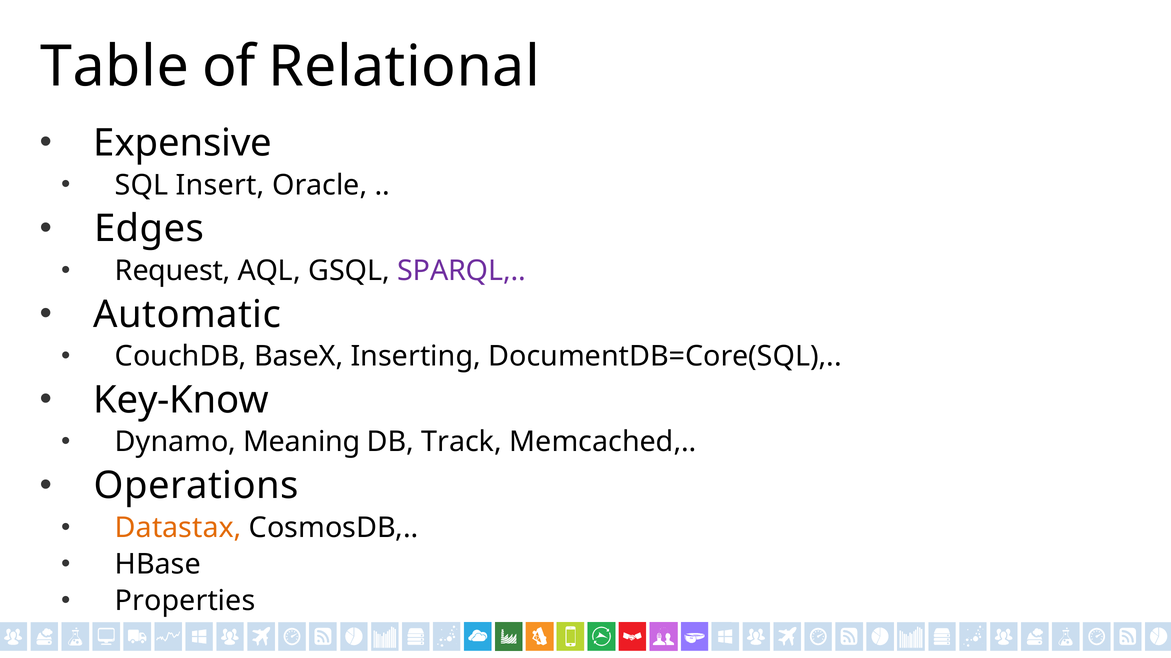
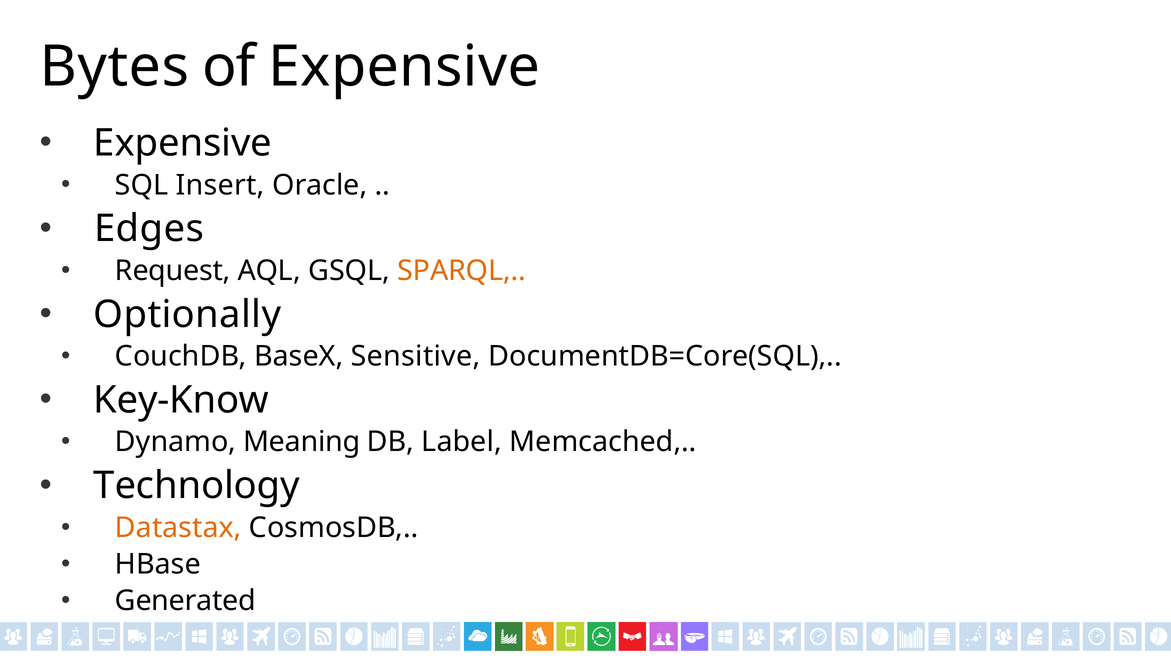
Table: Table -> Bytes
of Relational: Relational -> Expensive
SPARQL colour: purple -> orange
Automatic: Automatic -> Optionally
Inserting: Inserting -> Sensitive
Track: Track -> Label
Operations: Operations -> Technology
Properties: Properties -> Generated
